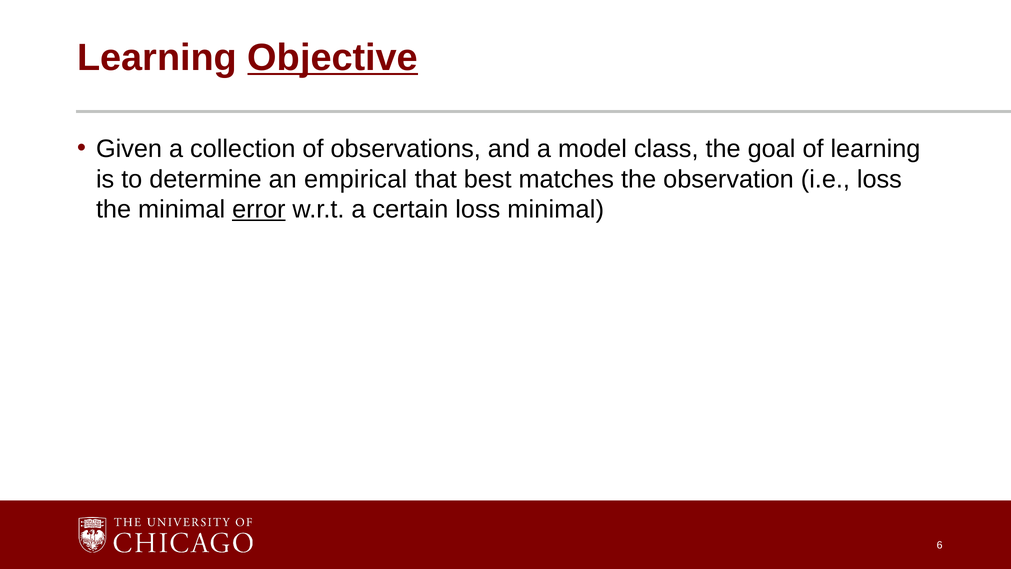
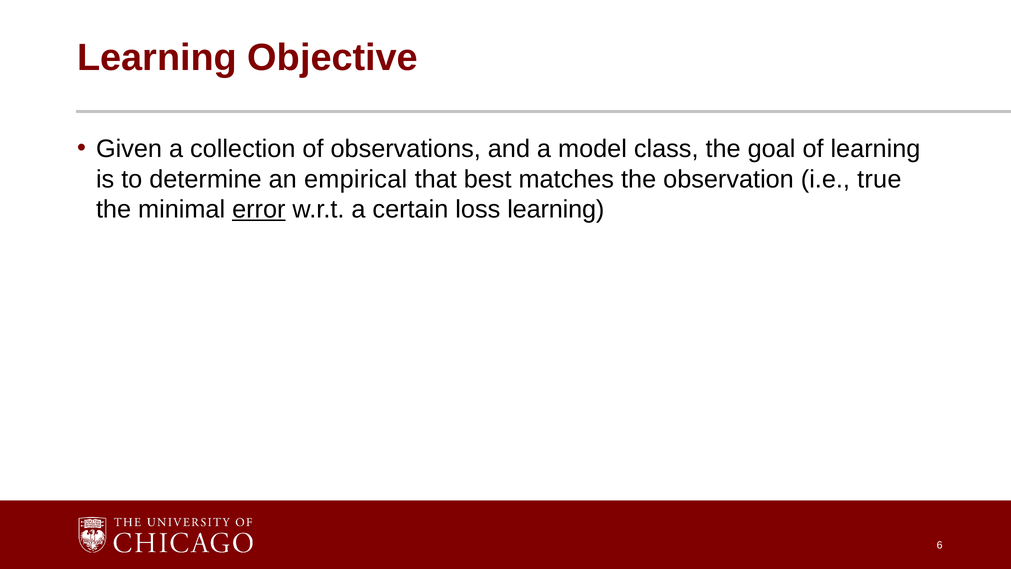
Objective underline: present -> none
i.e loss: loss -> true
loss minimal: minimal -> learning
